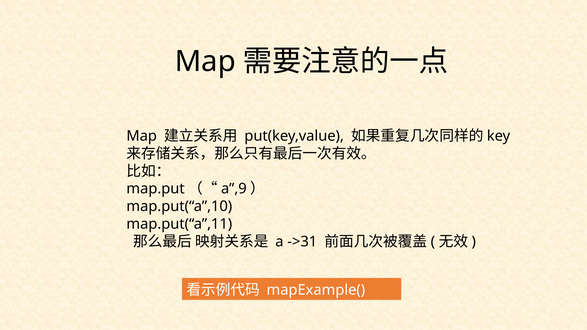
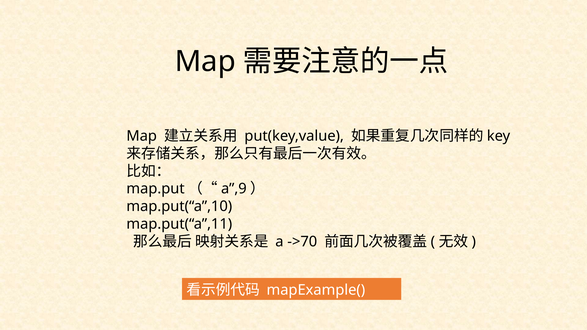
->31: ->31 -> ->70
